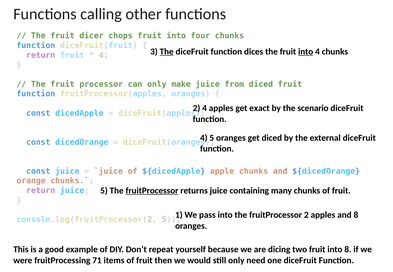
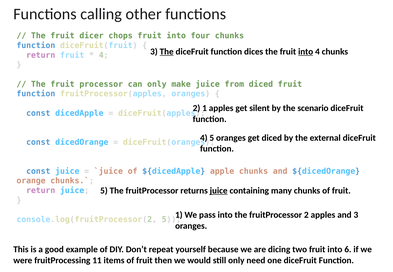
4 at (205, 108): 4 -> 1
exact: exact -> silent
fruitProcessor at (152, 191) underline: present -> none
juice at (219, 191) underline: none -> present
and 8: 8 -> 3
into 8: 8 -> 6
71: 71 -> 11
